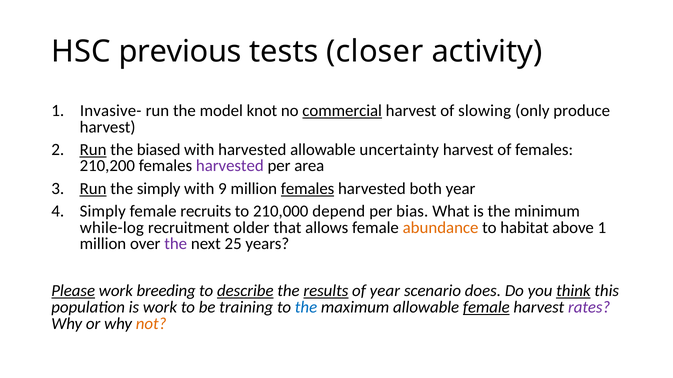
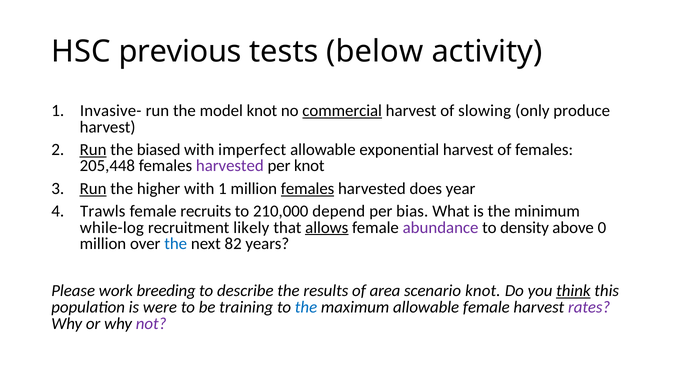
closer: closer -> below
with harvested: harvested -> imperfect
uncertainty: uncertainty -> exponential
210,200: 210,200 -> 205,448
per area: area -> knot
the simply: simply -> higher
with 9: 9 -> 1
both: both -> does
Simply at (103, 211): Simply -> Trawls
older: older -> likely
allows underline: none -> present
abundance colour: orange -> purple
habitat: habitat -> density
above 1: 1 -> 0
the at (176, 244) colour: purple -> blue
25: 25 -> 82
Please underline: present -> none
describe underline: present -> none
results underline: present -> none
of year: year -> area
scenario does: does -> knot
is work: work -> were
female at (486, 308) underline: present -> none
not colour: orange -> purple
